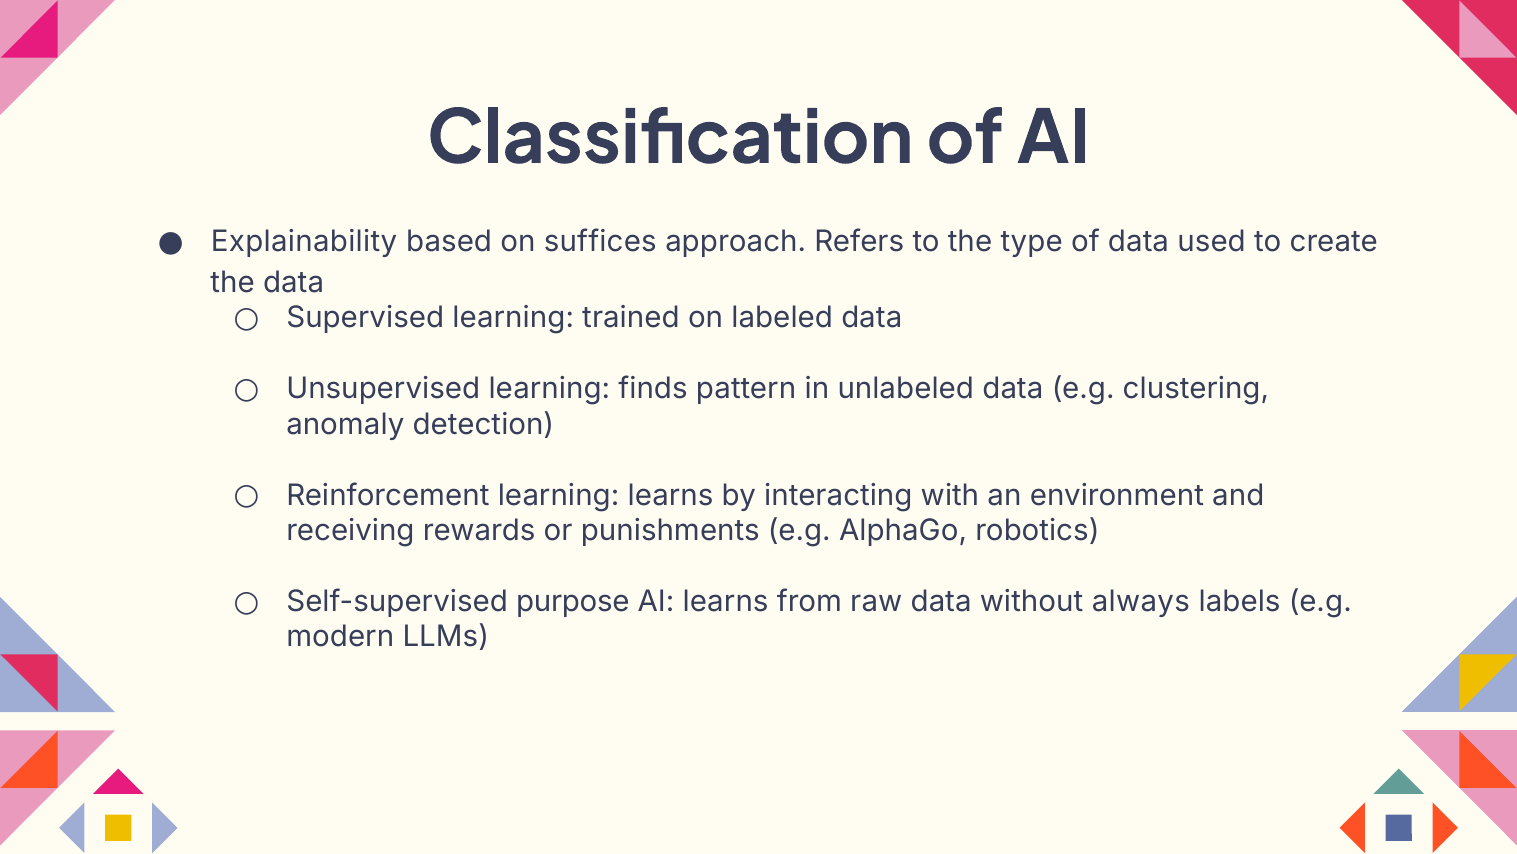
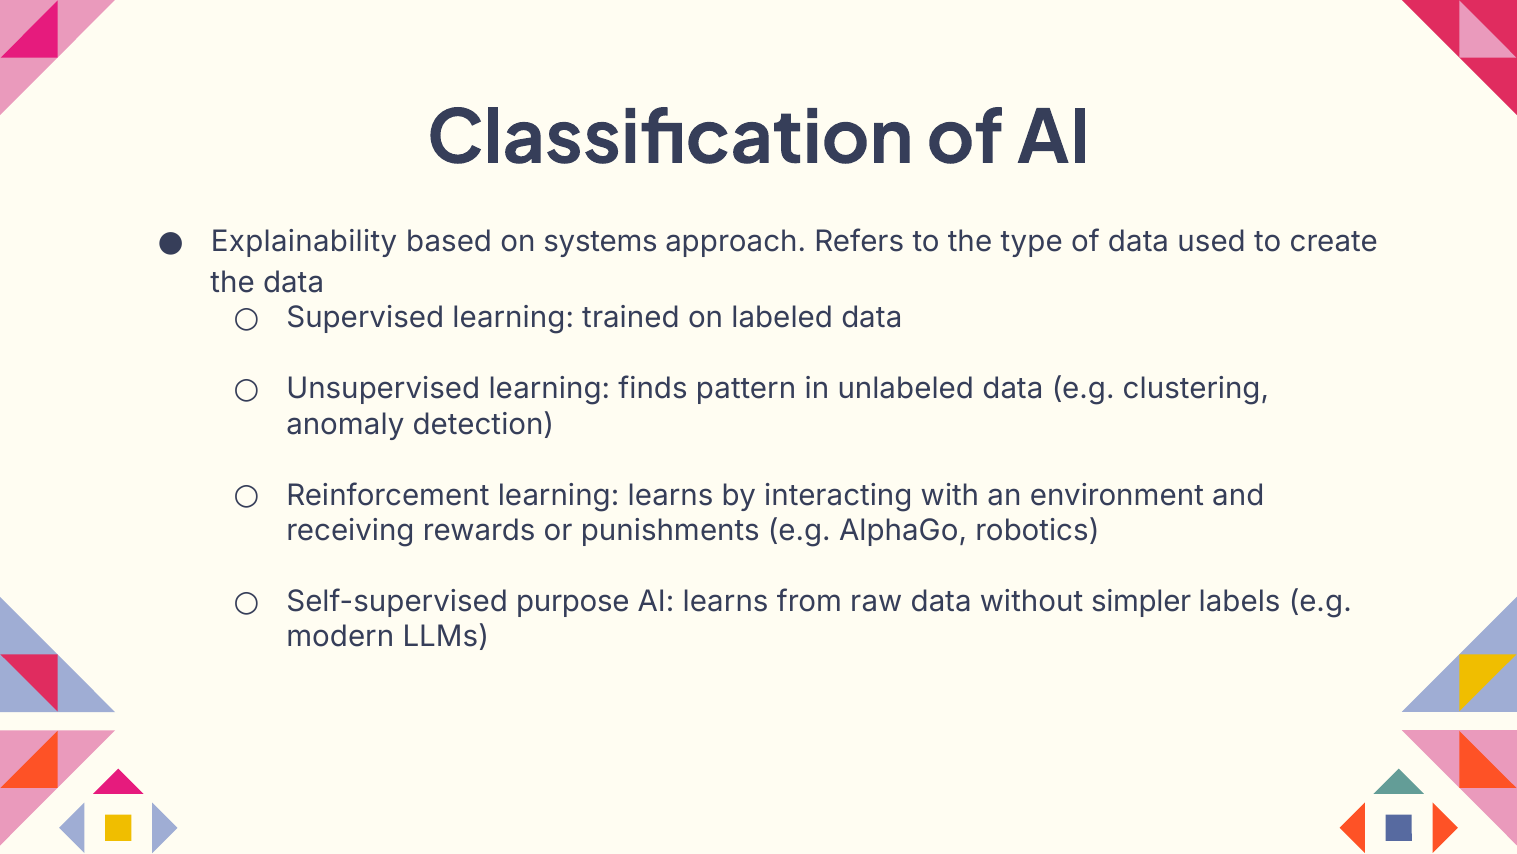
suffices: suffices -> systems
always: always -> simpler
